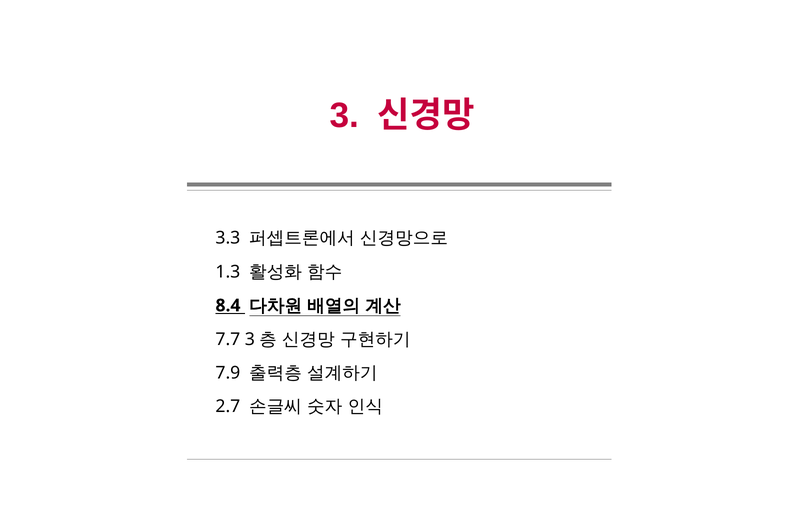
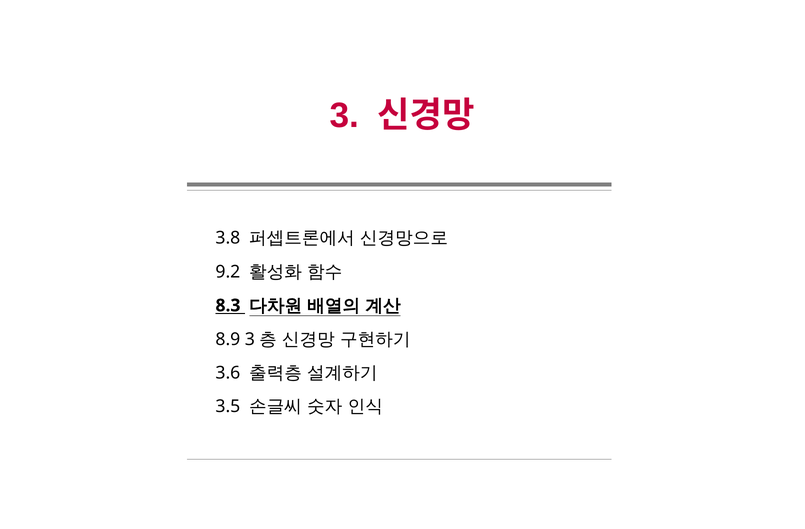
3.3: 3.3 -> 3.8
1.3: 1.3 -> 9.2
8.4: 8.4 -> 8.3
7.7: 7.7 -> 8.9
7.9: 7.9 -> 3.6
2.7: 2.7 -> 3.5
